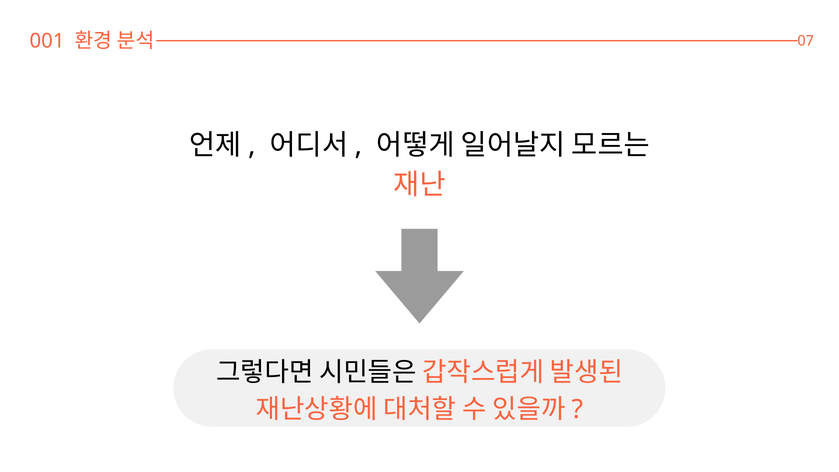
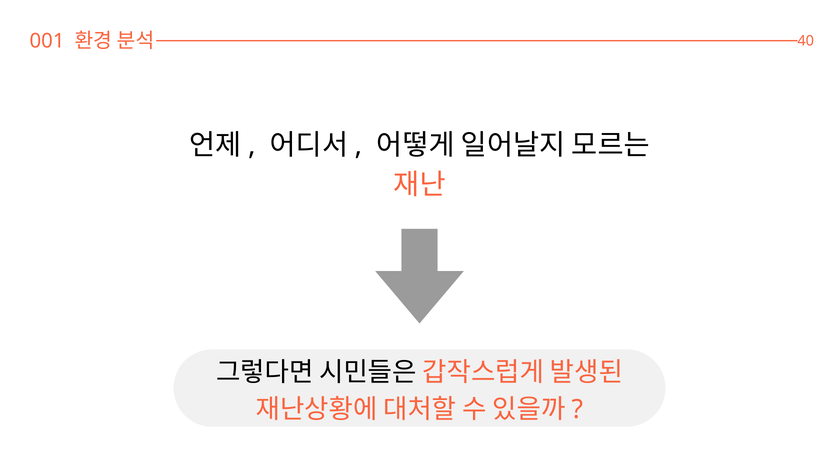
07: 07 -> 40
